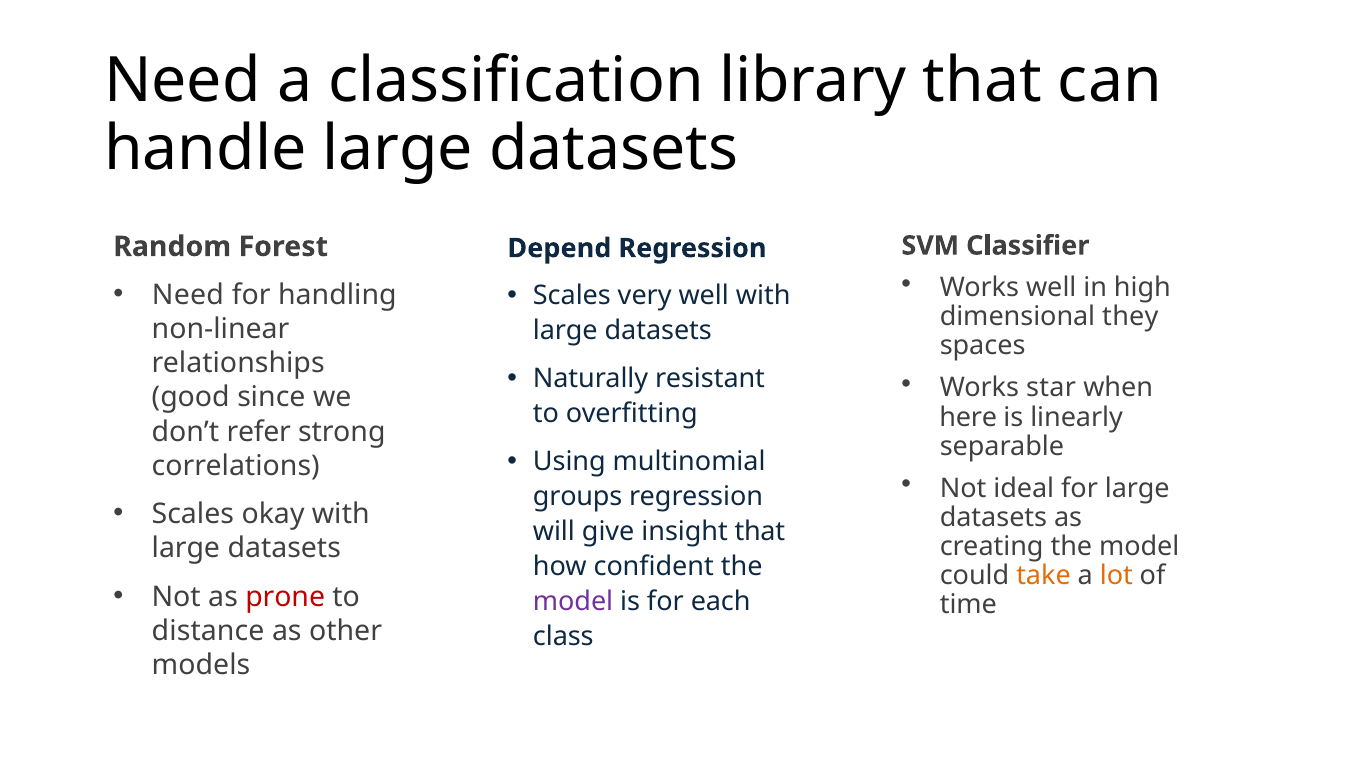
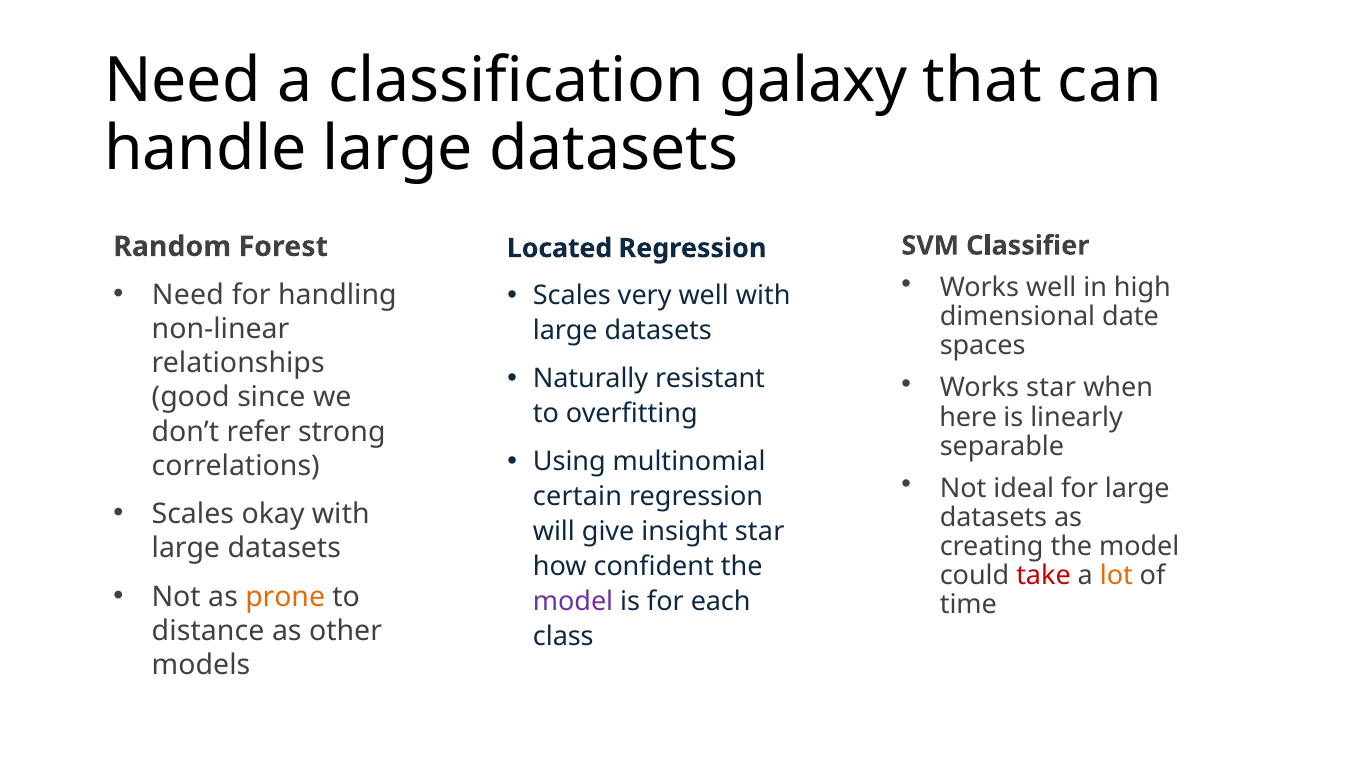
library: library -> galaxy
Depend: Depend -> Located
they: they -> date
groups: groups -> certain
insight that: that -> star
take colour: orange -> red
prone colour: red -> orange
